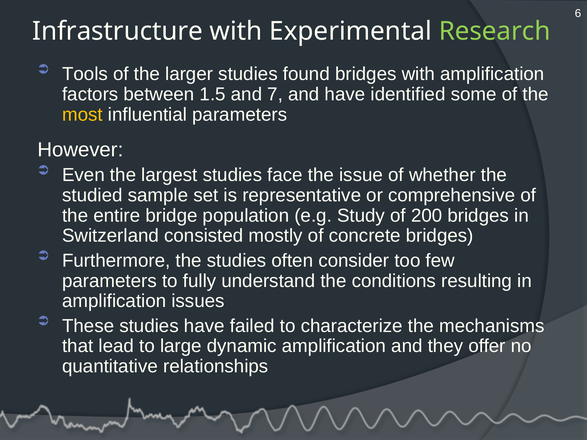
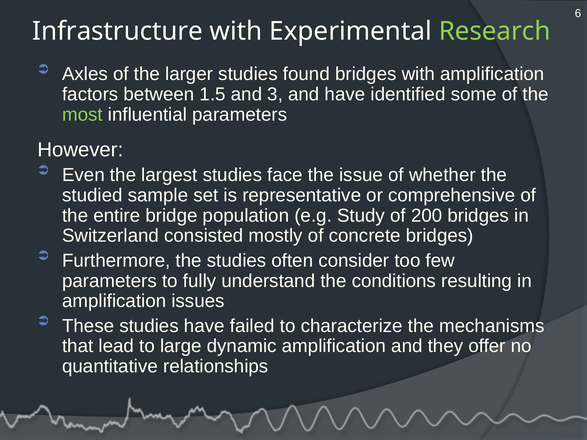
Tools: Tools -> Axles
7: 7 -> 3
most colour: yellow -> light green
